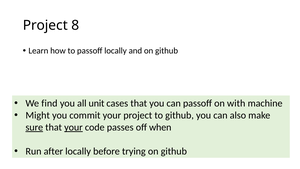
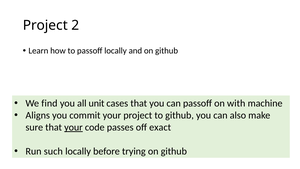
8: 8 -> 2
Might: Might -> Aligns
sure underline: present -> none
when: when -> exact
after: after -> such
